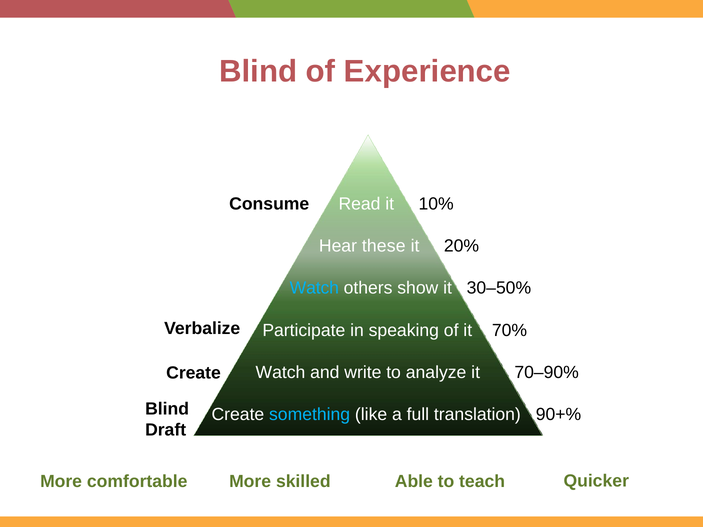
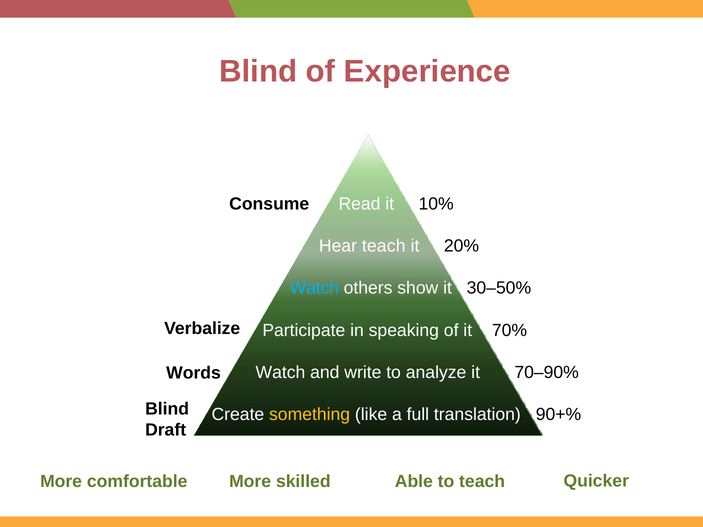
Hear these: these -> teach
Create at (194, 373): Create -> Words
something colour: light blue -> yellow
